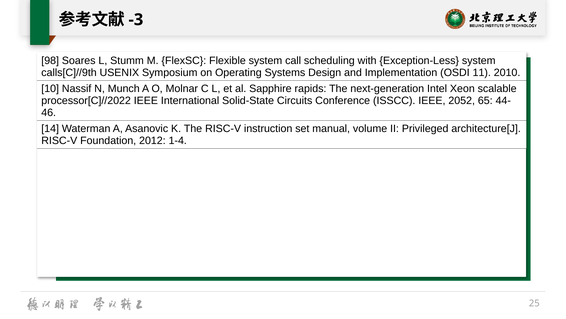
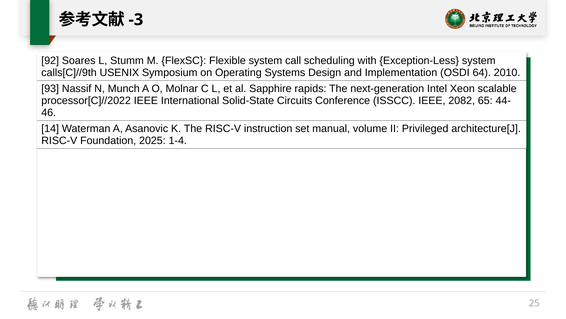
98: 98 -> 92
11: 11 -> 64
10: 10 -> 93
2052: 2052 -> 2082
2012: 2012 -> 2025
